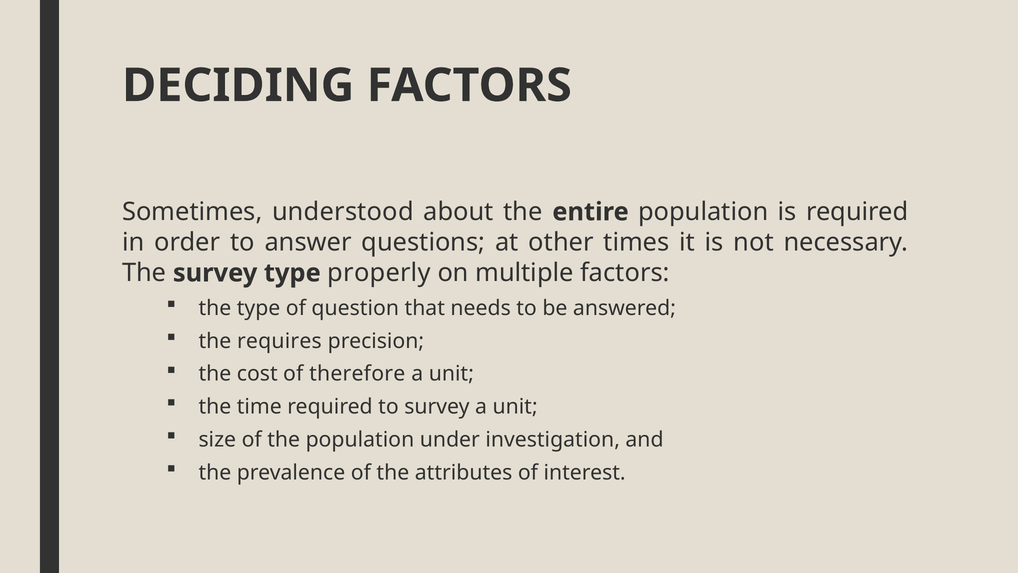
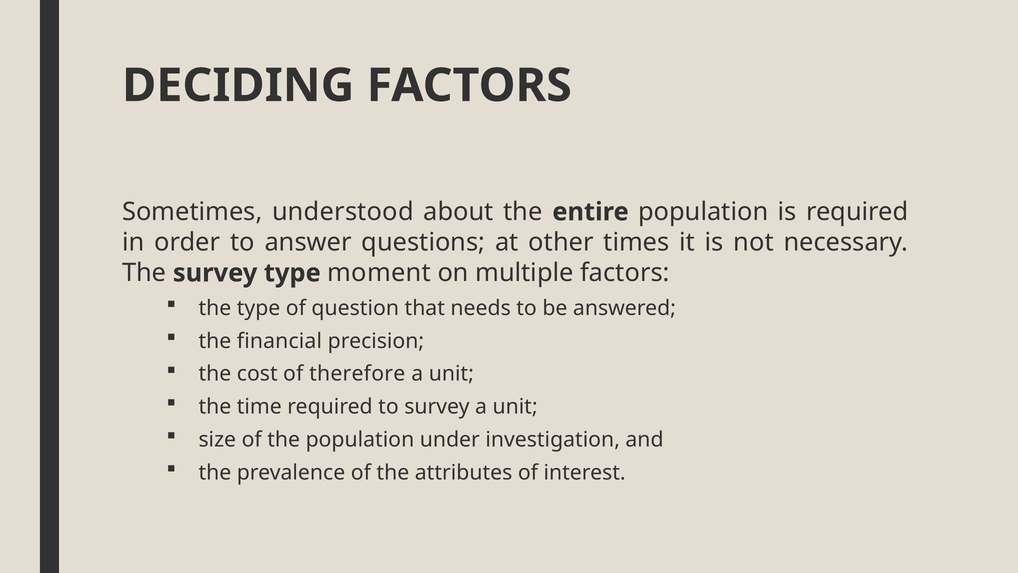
properly: properly -> moment
requires: requires -> financial
